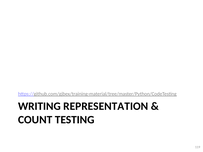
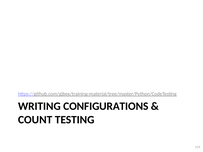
REPRESENTATION: REPRESENTATION -> CONFIGURATIONS
